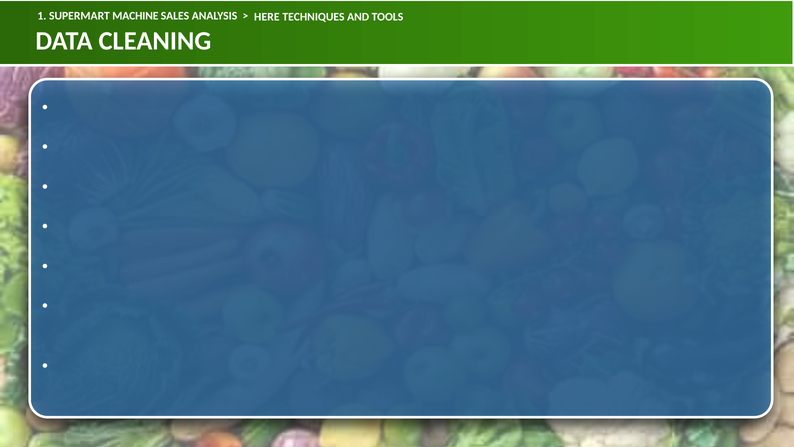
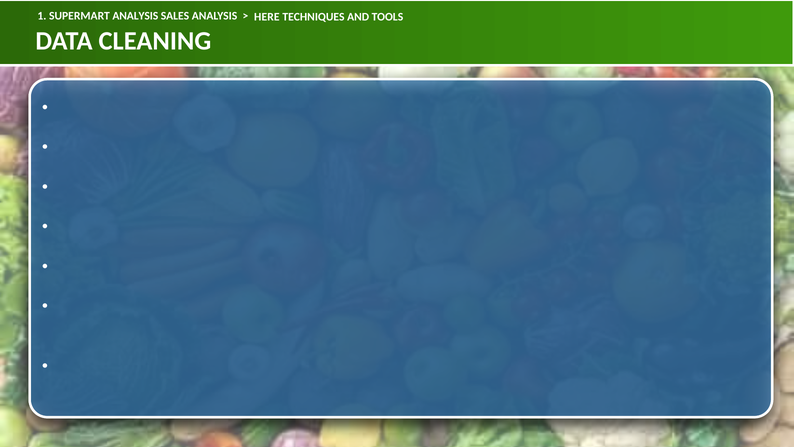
SUPERMART MACHINE: MACHINE -> ANALYSIS
